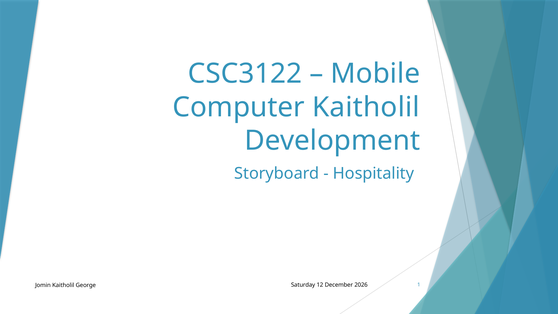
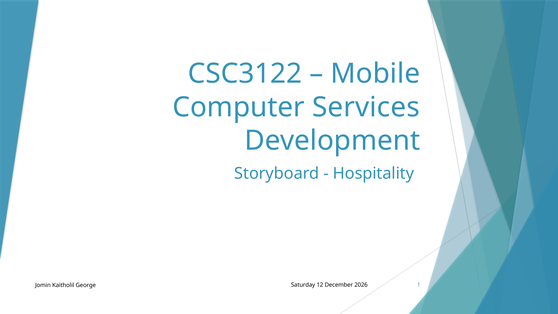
Computer Kaitholil: Kaitholil -> Services
